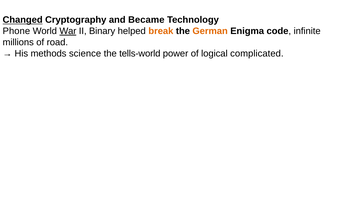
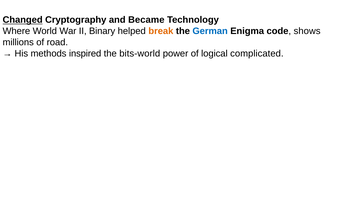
Phone: Phone -> Where
War underline: present -> none
German colour: orange -> blue
infinite: infinite -> shows
science: science -> inspired
tells-world: tells-world -> bits-world
